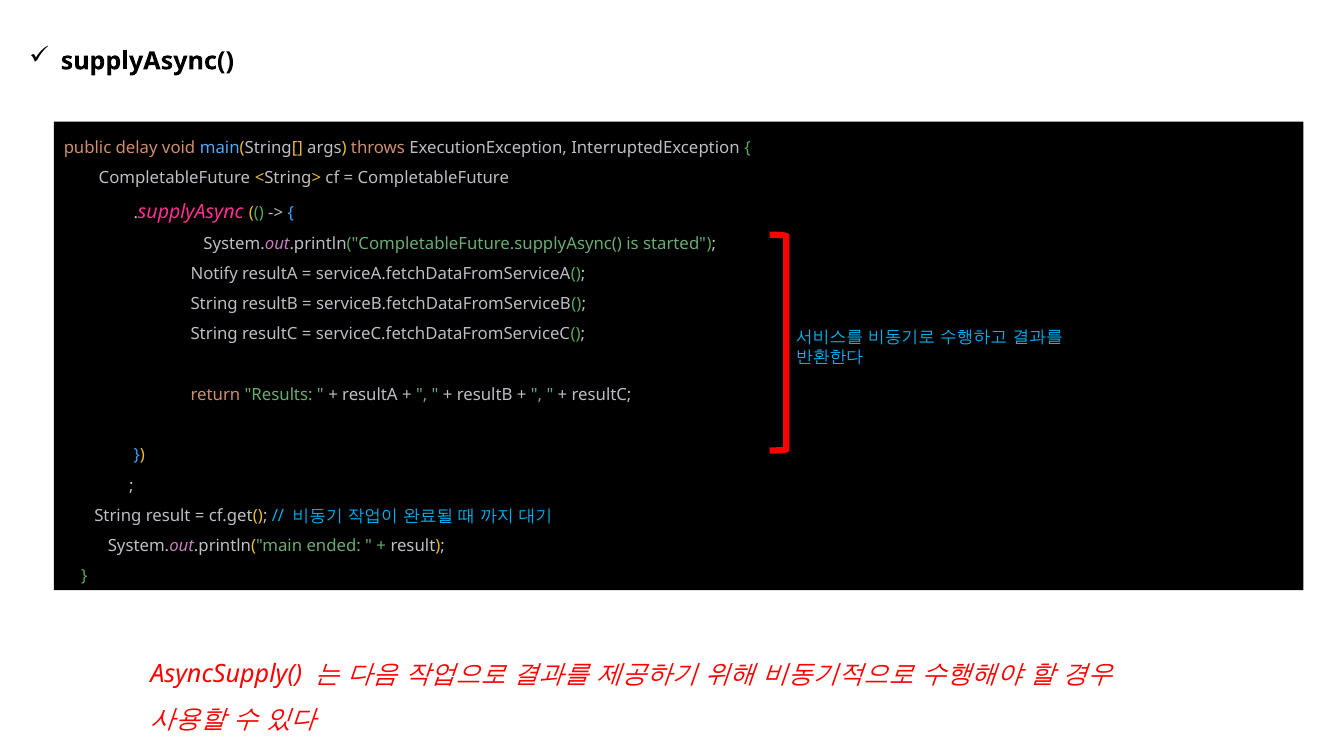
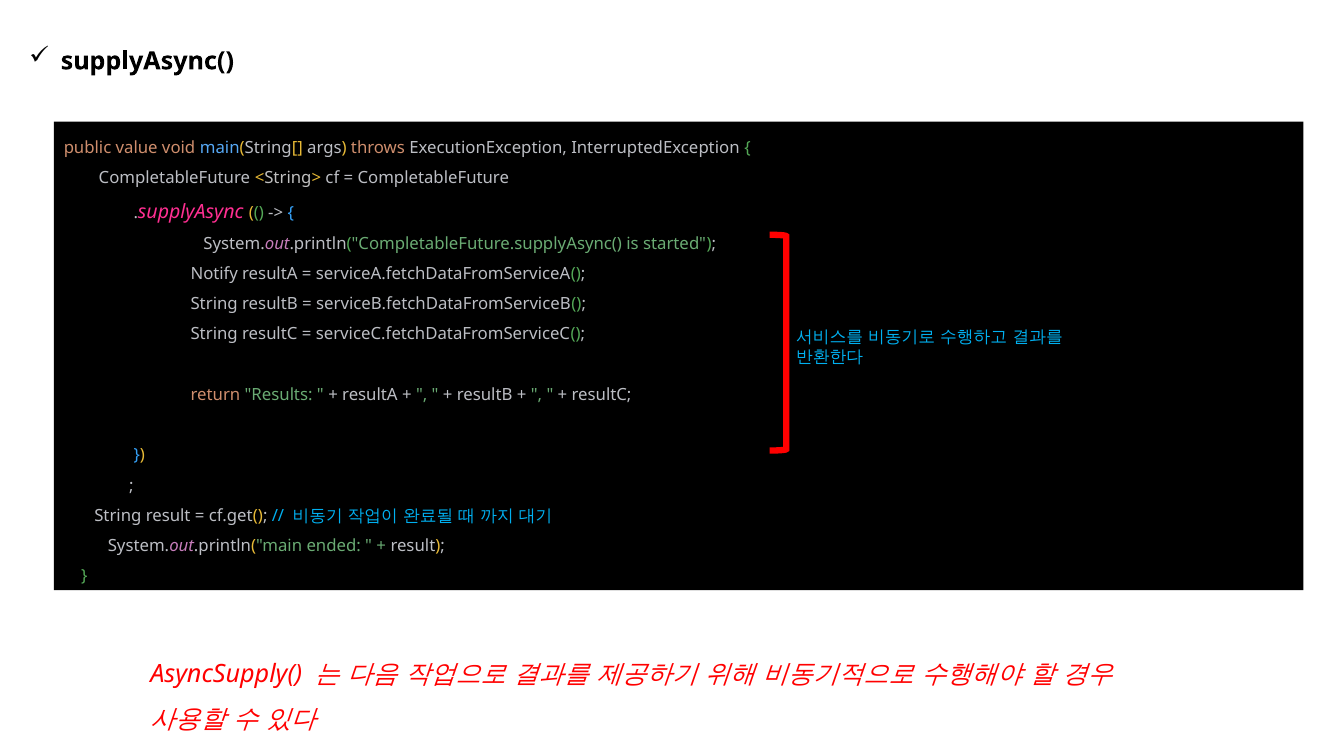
delay: delay -> value
